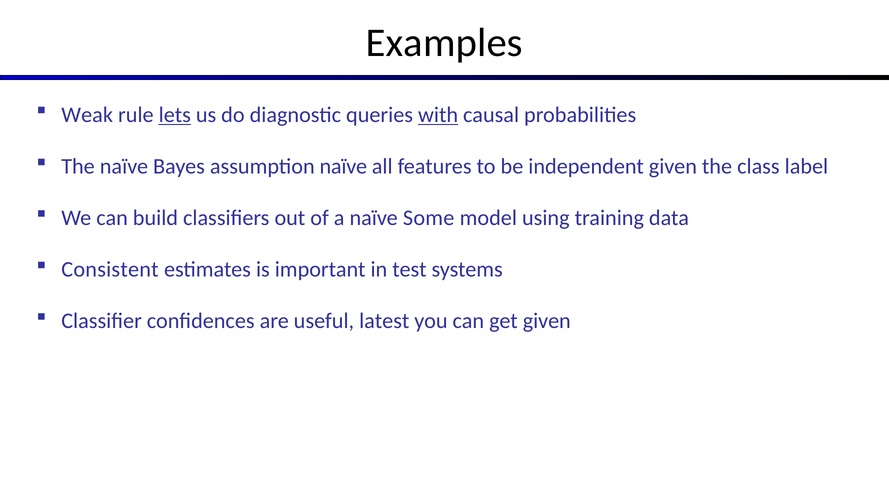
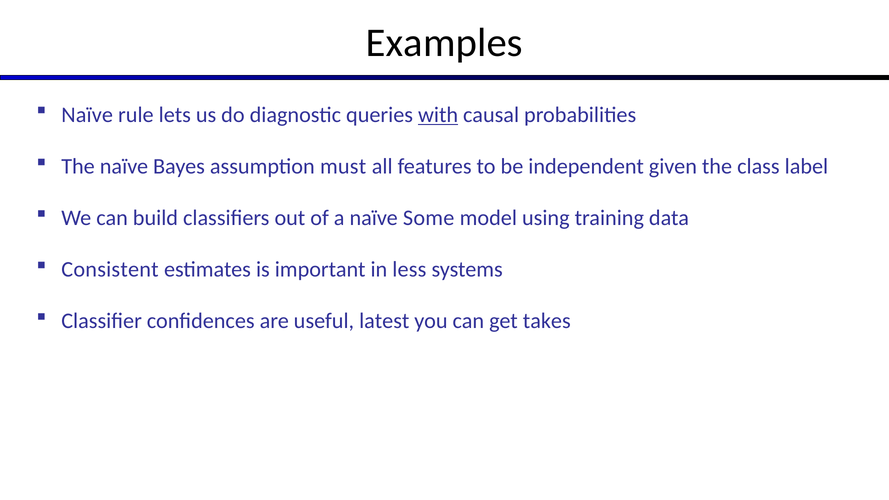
Weak at (87, 115): Weak -> Naïve
lets underline: present -> none
assumption naïve: naïve -> must
test: test -> less
get given: given -> takes
